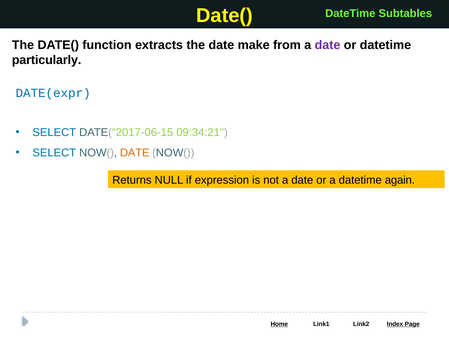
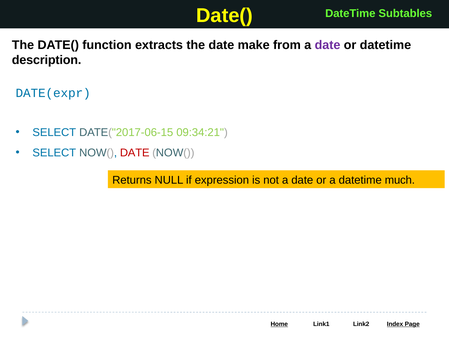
particularly: particularly -> description
DATE at (135, 153) colour: orange -> red
again: again -> much
